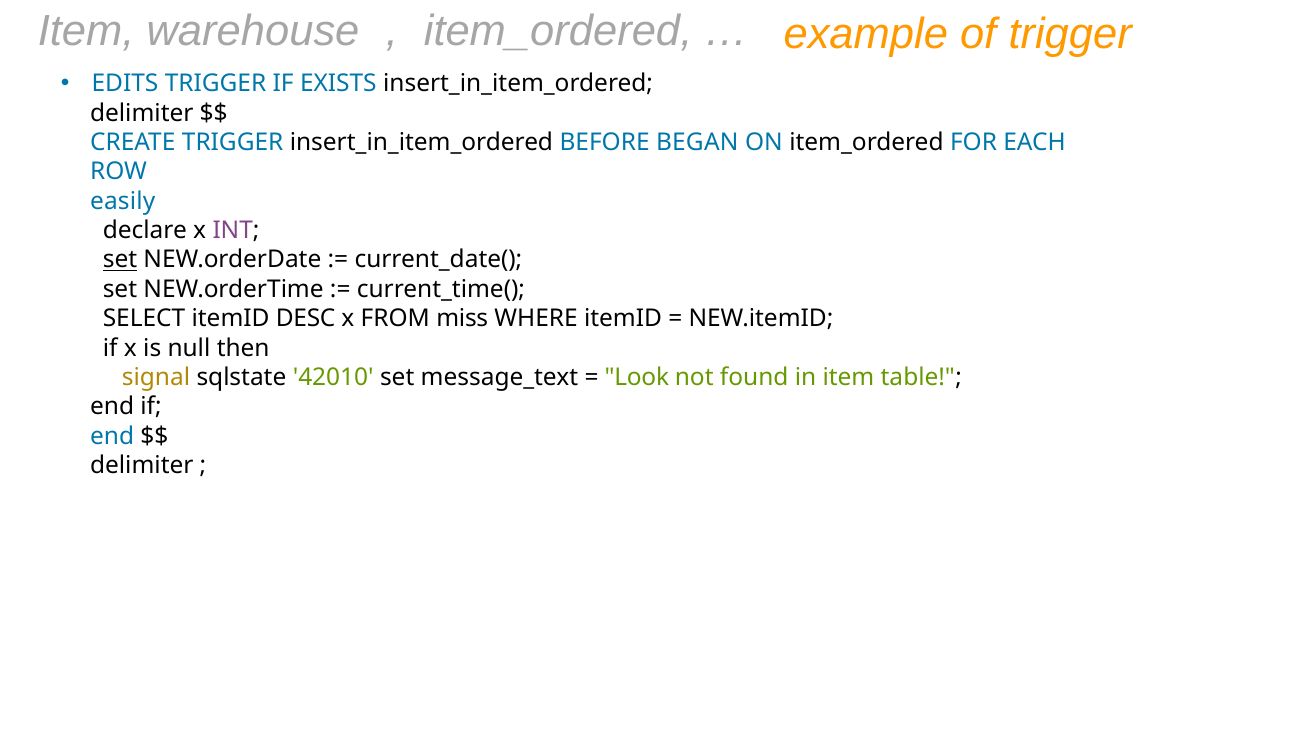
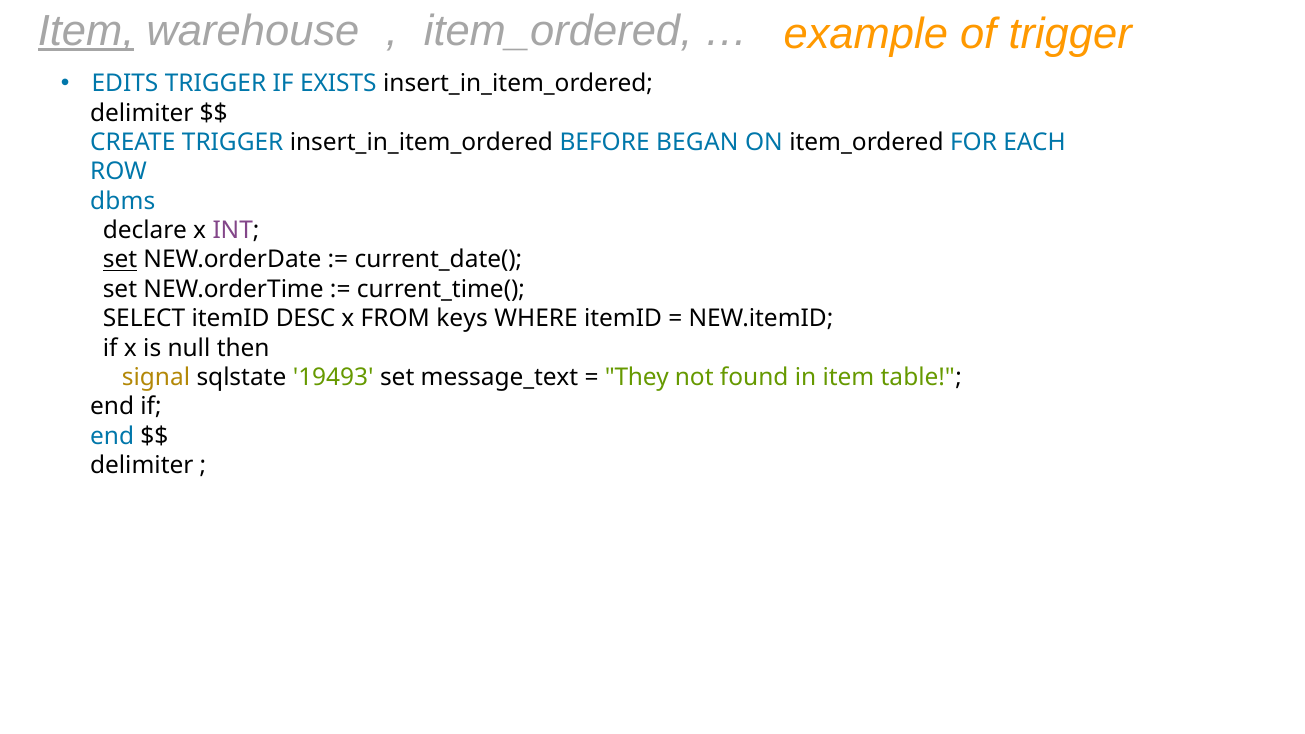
Item at (86, 31) underline: none -> present
easily: easily -> dbms
miss: miss -> keys
42010: 42010 -> 19493
Look: Look -> They
